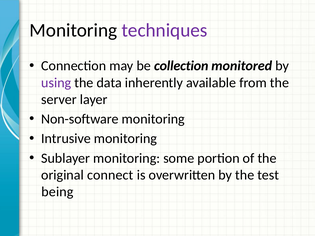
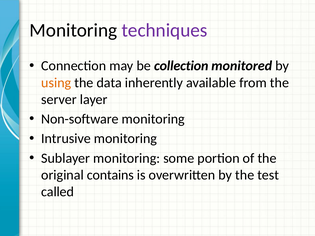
using colour: purple -> orange
connect: connect -> contains
being: being -> called
